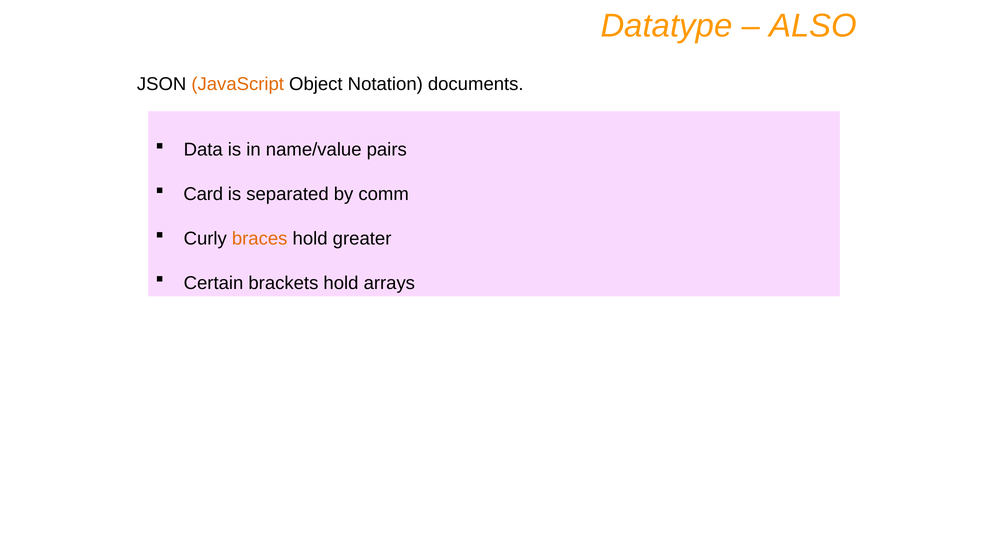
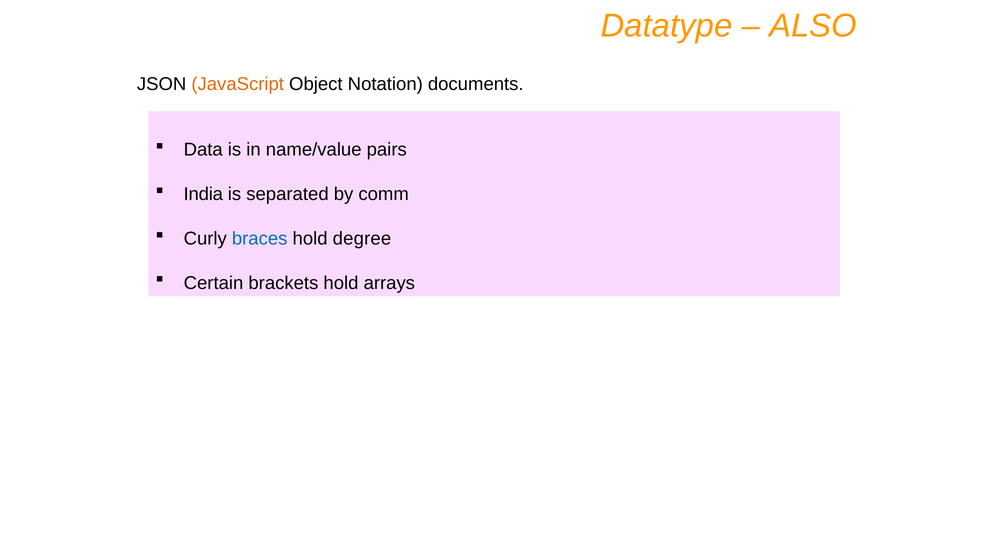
Card: Card -> India
braces colour: orange -> blue
greater: greater -> degree
